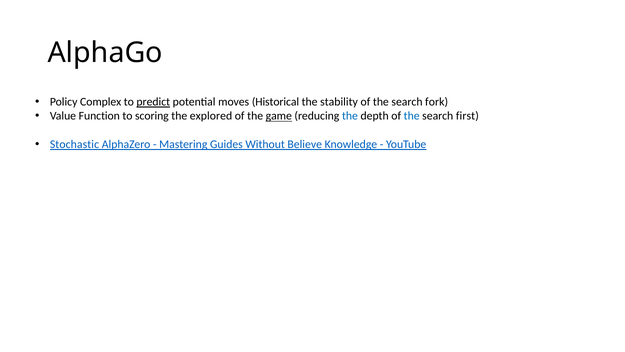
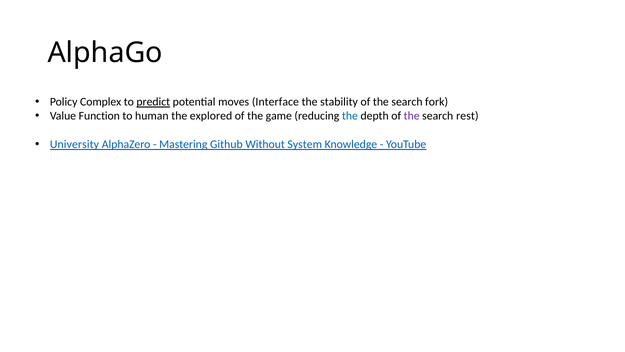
Historical: Historical -> Interface
scoring: scoring -> human
game underline: present -> none
the at (412, 116) colour: blue -> purple
first: first -> rest
Stochastic: Stochastic -> University
Guides: Guides -> Github
Believe: Believe -> System
